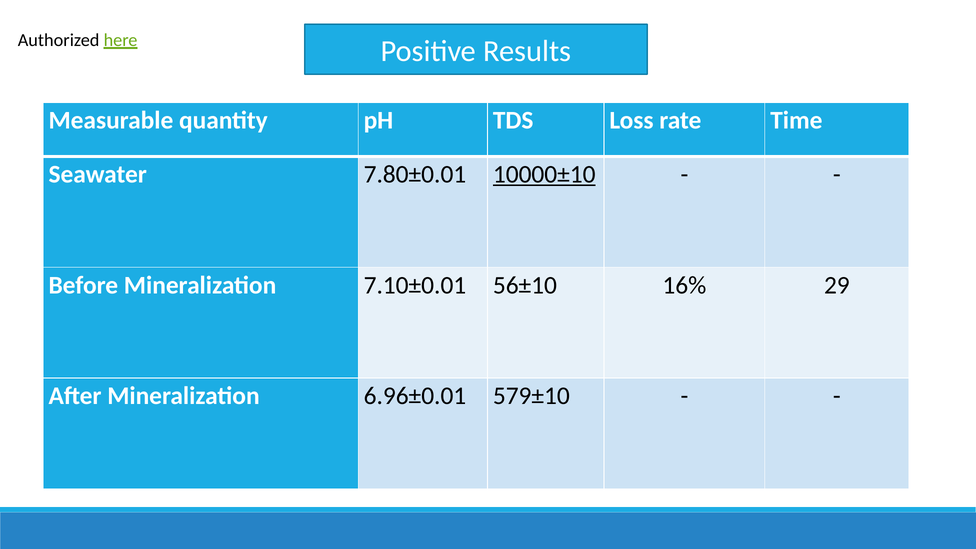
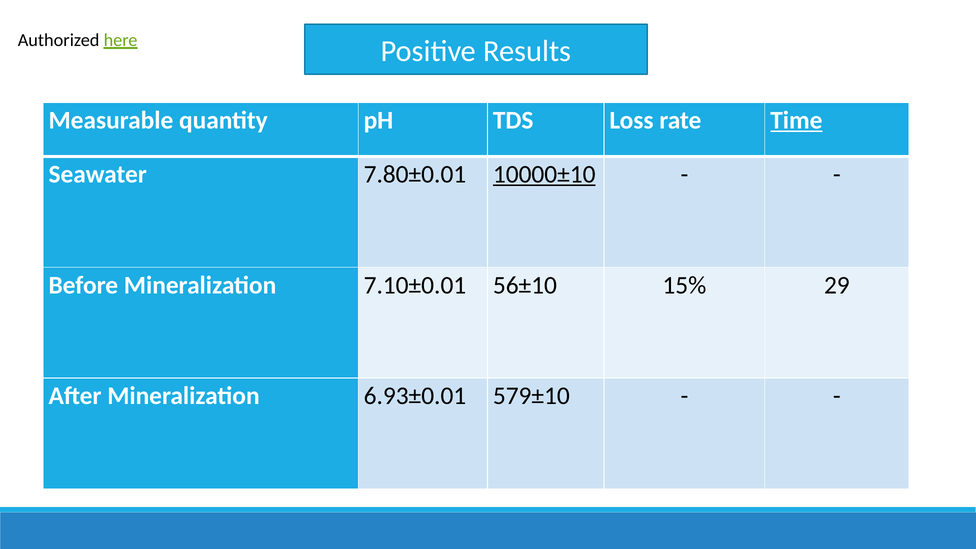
Time underline: none -> present
16%: 16% -> 15%
6.96±0.01: 6.96±0.01 -> 6.93±0.01
